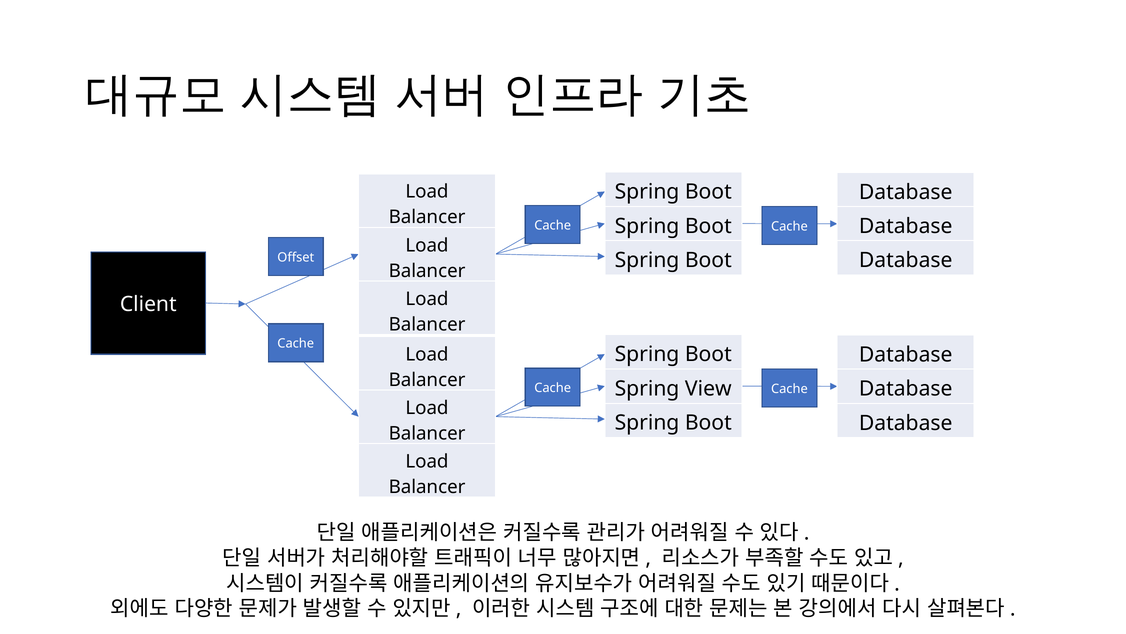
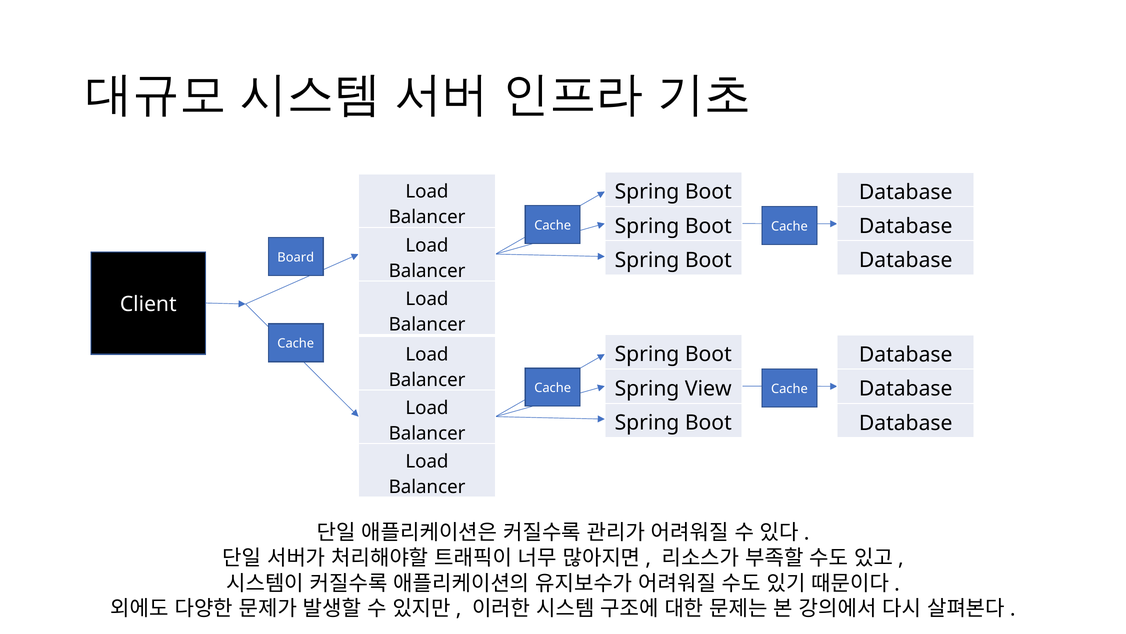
Offset: Offset -> Board
